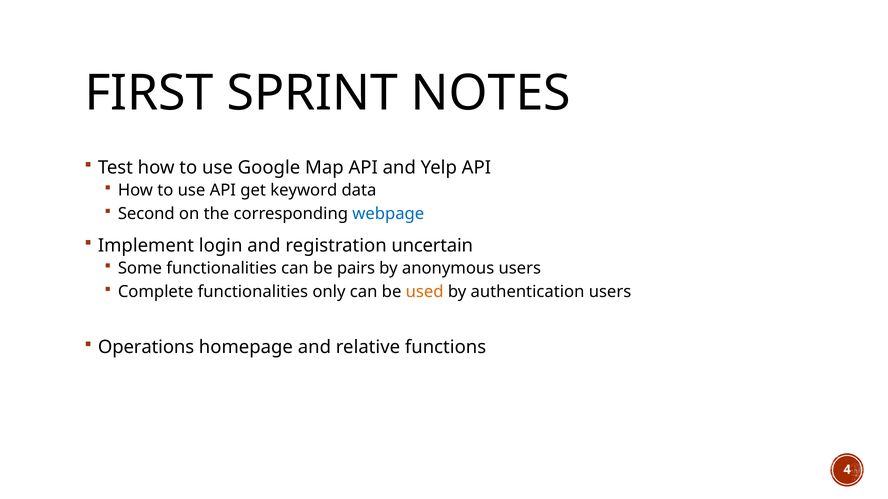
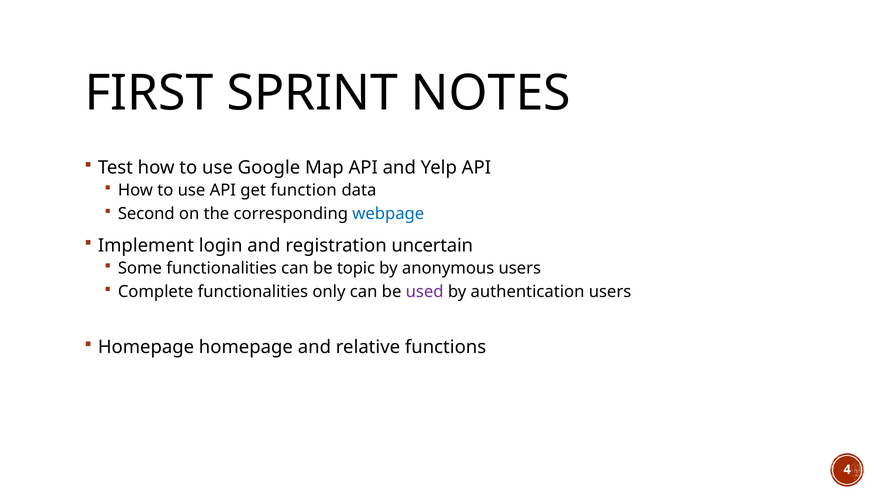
keyword: keyword -> function
pairs: pairs -> topic
used colour: orange -> purple
Operations at (146, 348): Operations -> Homepage
